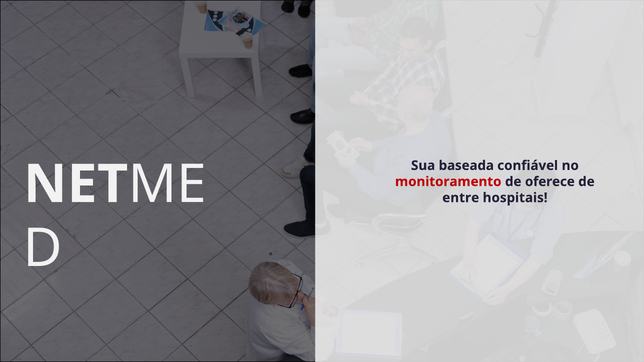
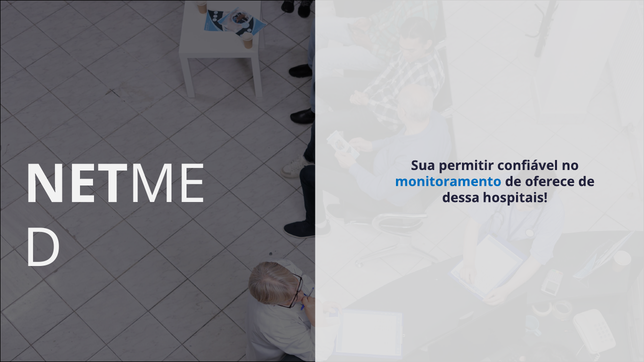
baseada: baseada -> permitir
monitoramento colour: red -> blue
entre: entre -> dessa
